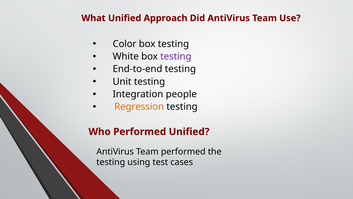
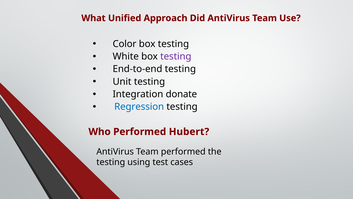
people: people -> donate
Regression colour: orange -> blue
Performed Unified: Unified -> Hubert
